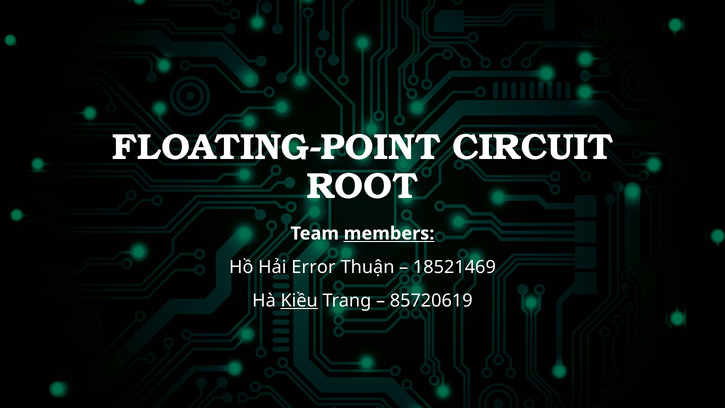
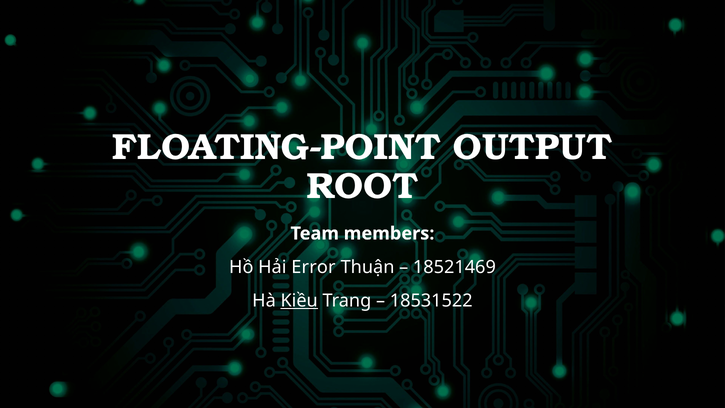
CIRCUIT: CIRCUIT -> OUTPUT
members underline: present -> none
85720619: 85720619 -> 18531522
